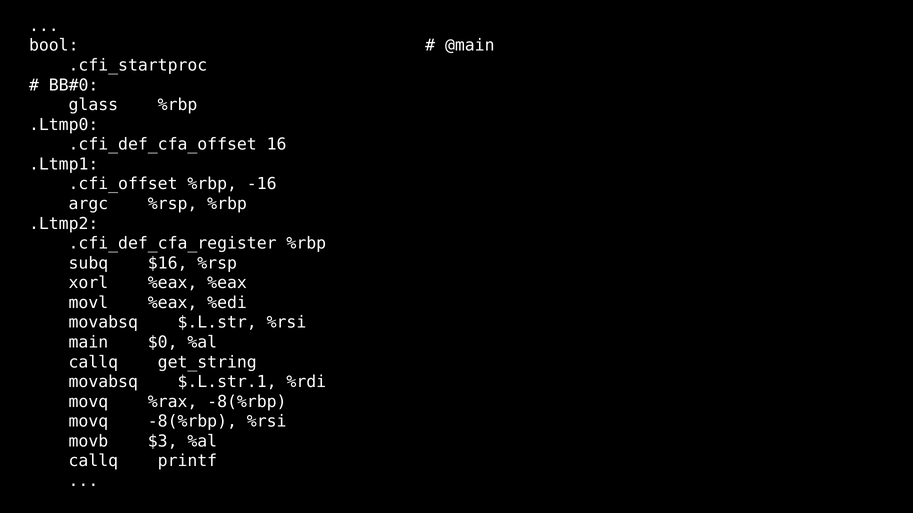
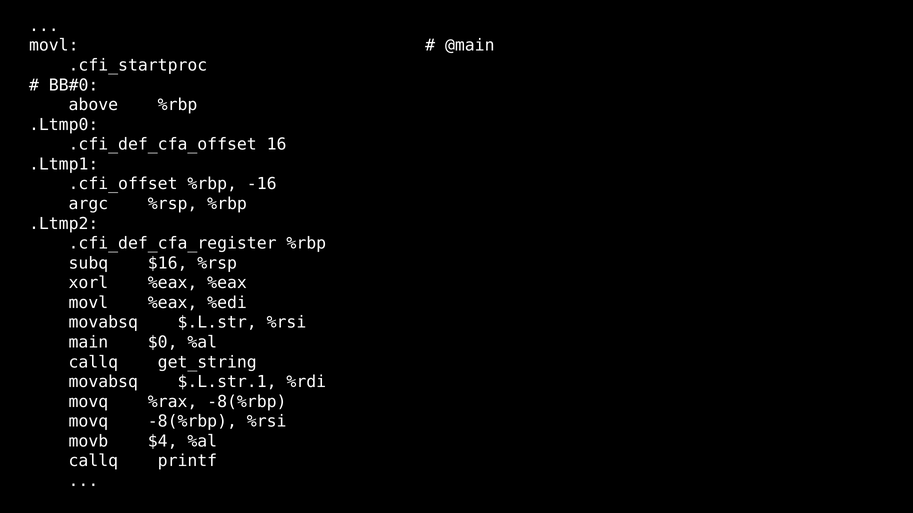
bool at (54, 46): bool -> movl
glass: glass -> above
$3: $3 -> $4
